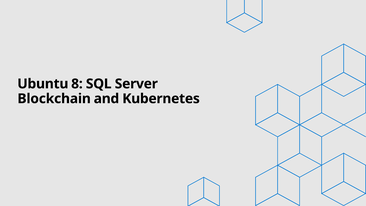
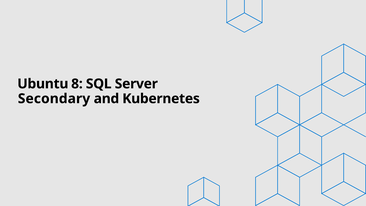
Blockchain: Blockchain -> Secondary
